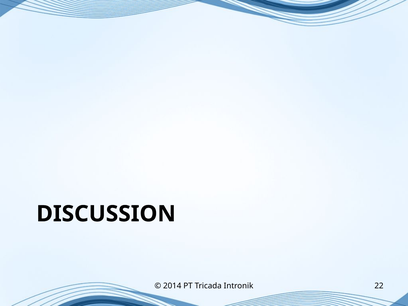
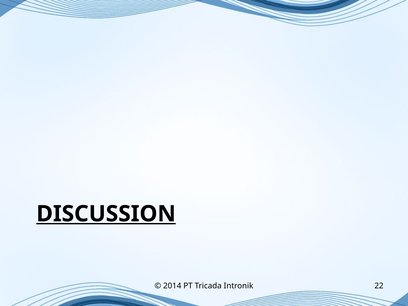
DISCUSSION underline: none -> present
